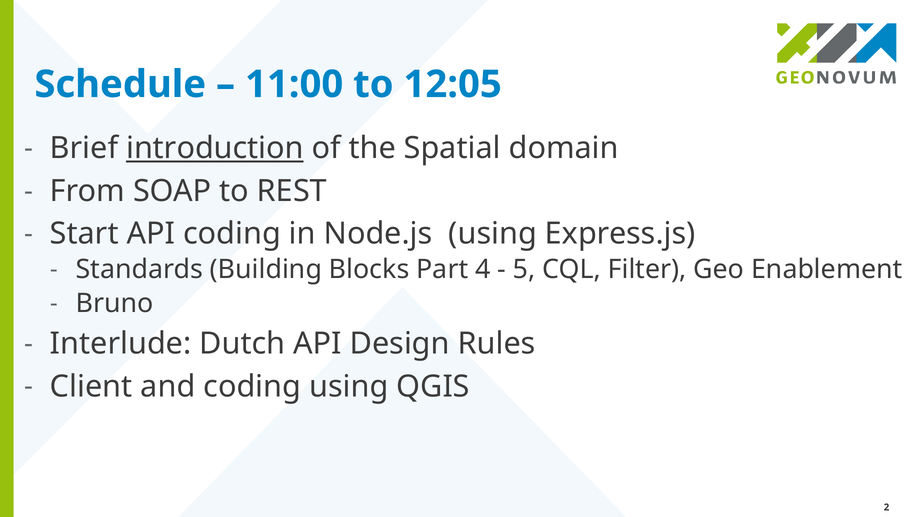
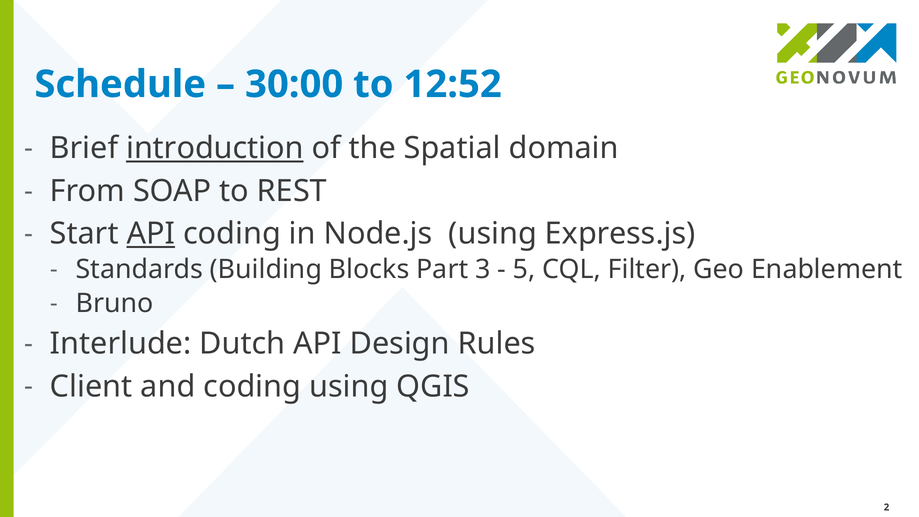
11:00: 11:00 -> 30:00
12:05: 12:05 -> 12:52
API at (151, 234) underline: none -> present
4: 4 -> 3
